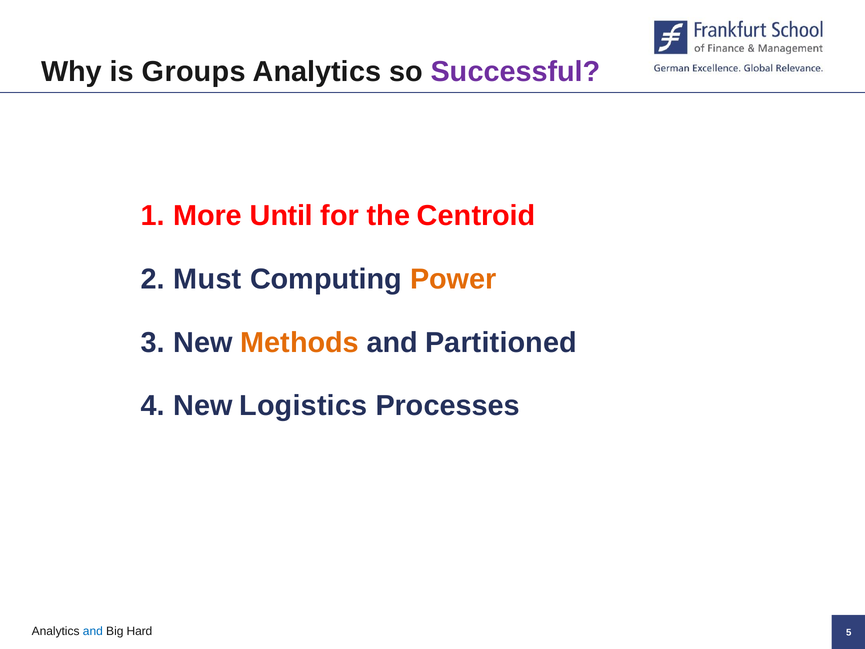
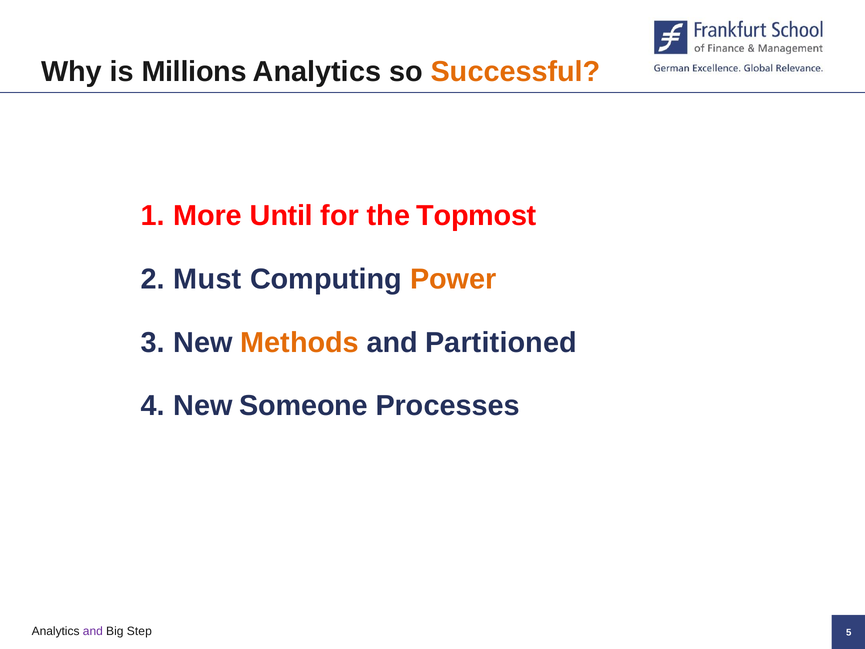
Groups: Groups -> Millions
Successful colour: purple -> orange
Centroid: Centroid -> Topmost
Logistics: Logistics -> Someone
and at (93, 631) colour: blue -> purple
Hard: Hard -> Step
